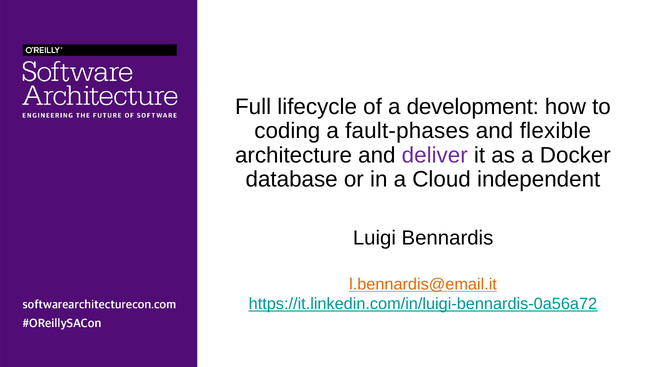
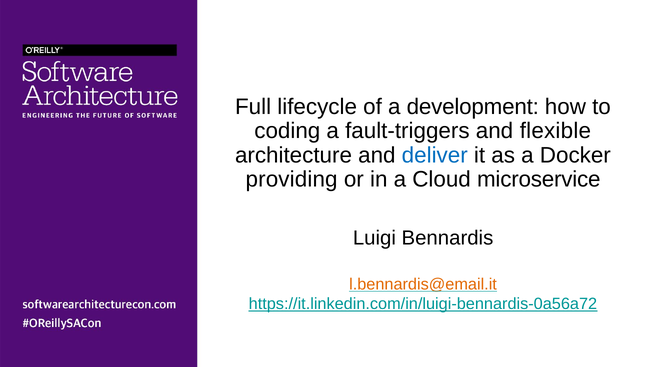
fault-phases: fault-phases -> fault-triggers
deliver colour: purple -> blue
database: database -> providing
independent: independent -> microservice
